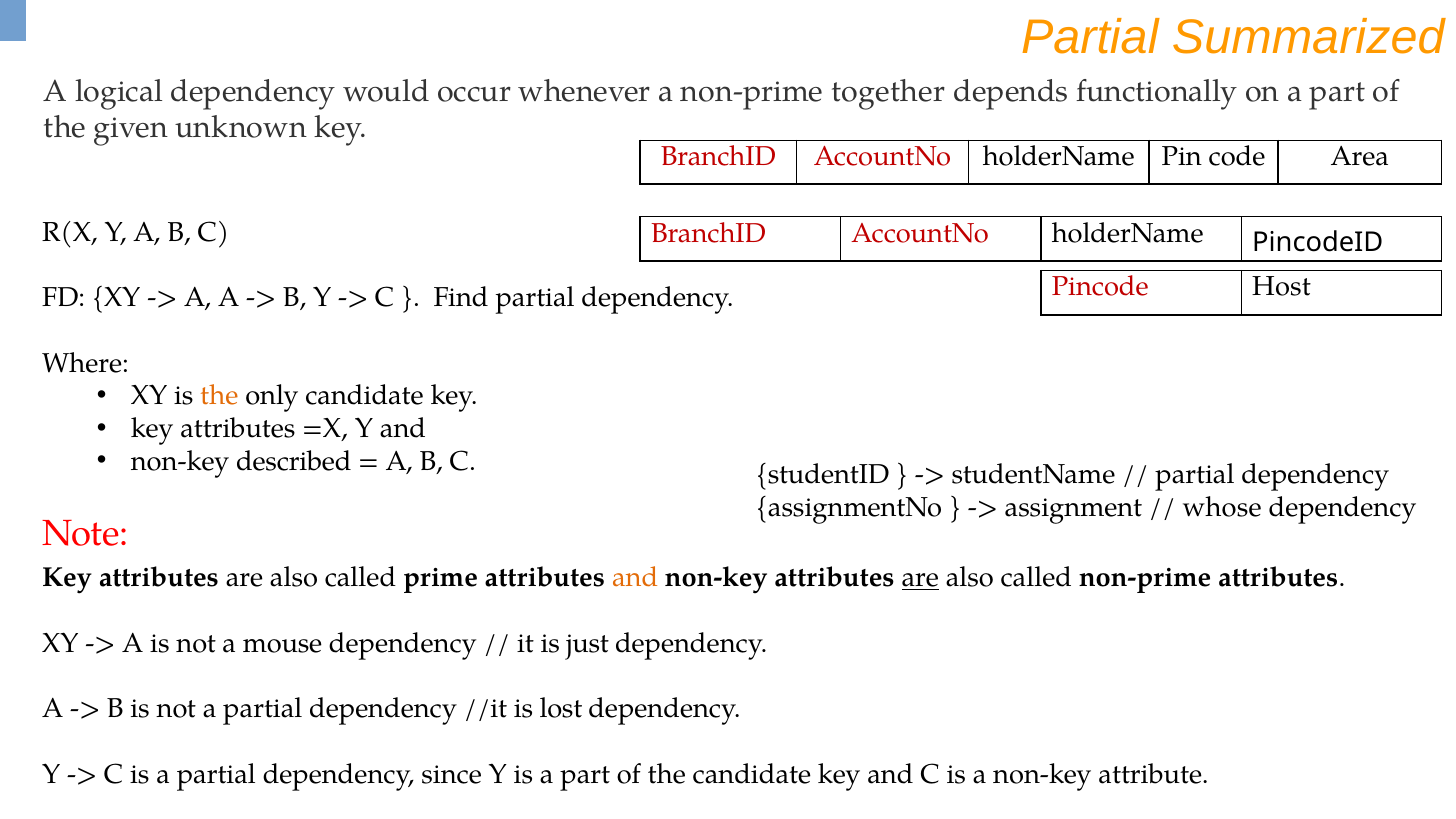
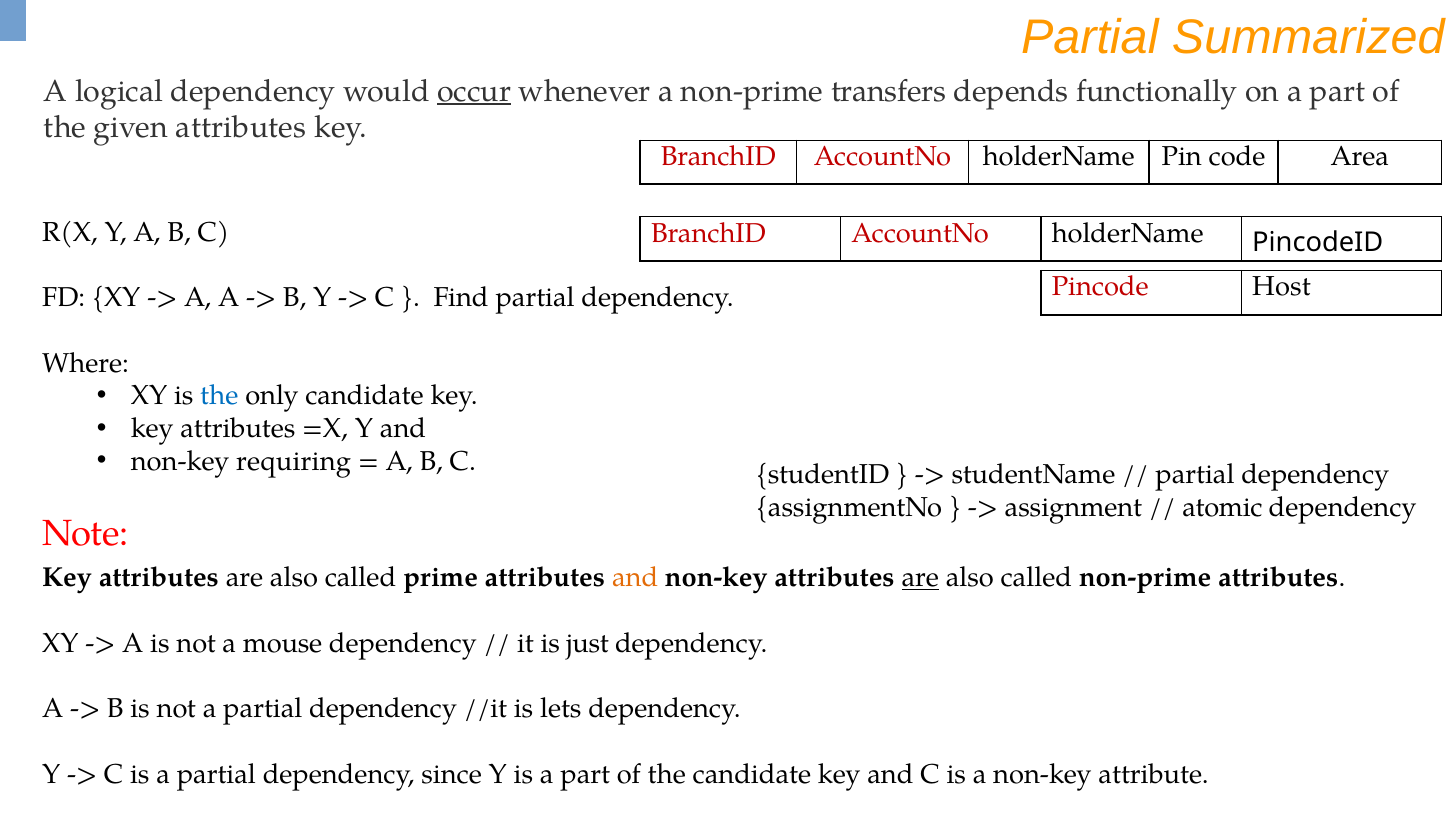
occur underline: none -> present
together: together -> transfers
given unknown: unknown -> attributes
the at (219, 396) colour: orange -> blue
described: described -> requiring
whose: whose -> atomic
lost: lost -> lets
